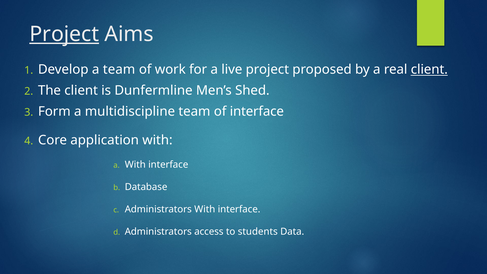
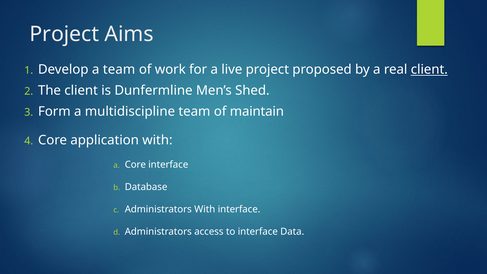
Project at (64, 34) underline: present -> none
of interface: interface -> maintain
a With: With -> Core
to students: students -> interface
